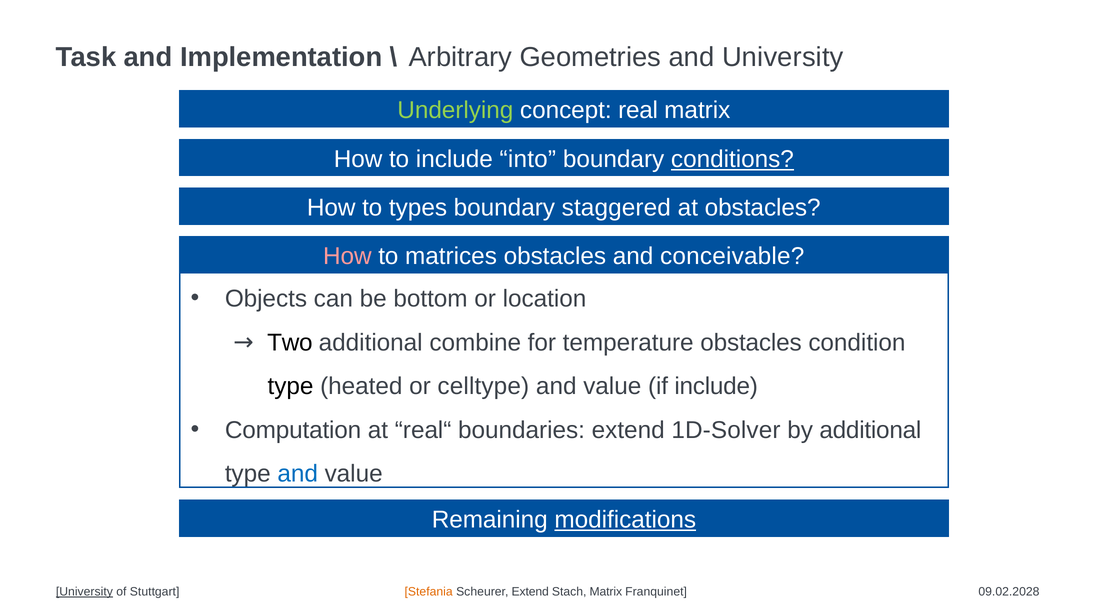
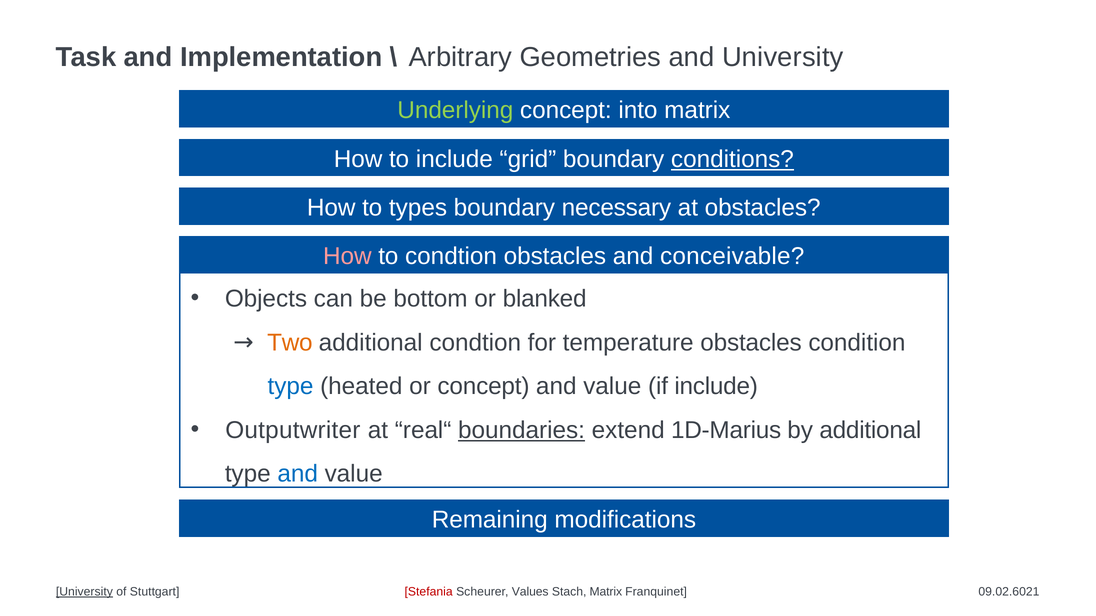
real: real -> into
into: into -> grid
staggered: staggered -> necessary
to matrices: matrices -> condtion
location: location -> blanked
Two colour: black -> orange
additional combine: combine -> condtion
type at (291, 387) colour: black -> blue
or celltype: celltype -> concept
Computation: Computation -> Outputwriter
boundaries underline: none -> present
1D-Solver: 1D-Solver -> 1D-Marius
modifications underline: present -> none
Stefania colour: orange -> red
Scheurer Extend: Extend -> Values
09.02.2028: 09.02.2028 -> 09.02.6021
